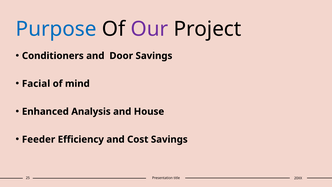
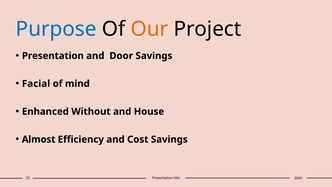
Our colour: purple -> orange
Conditioners at (53, 56): Conditioners -> Presentation
Analysis: Analysis -> Without
Feeder: Feeder -> Almost
